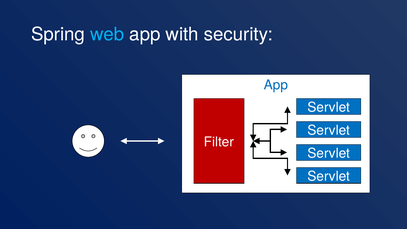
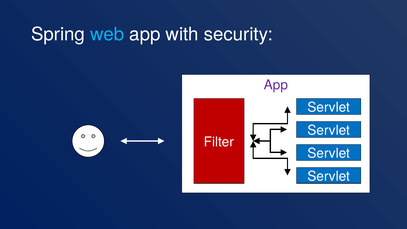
App at (276, 85) colour: blue -> purple
